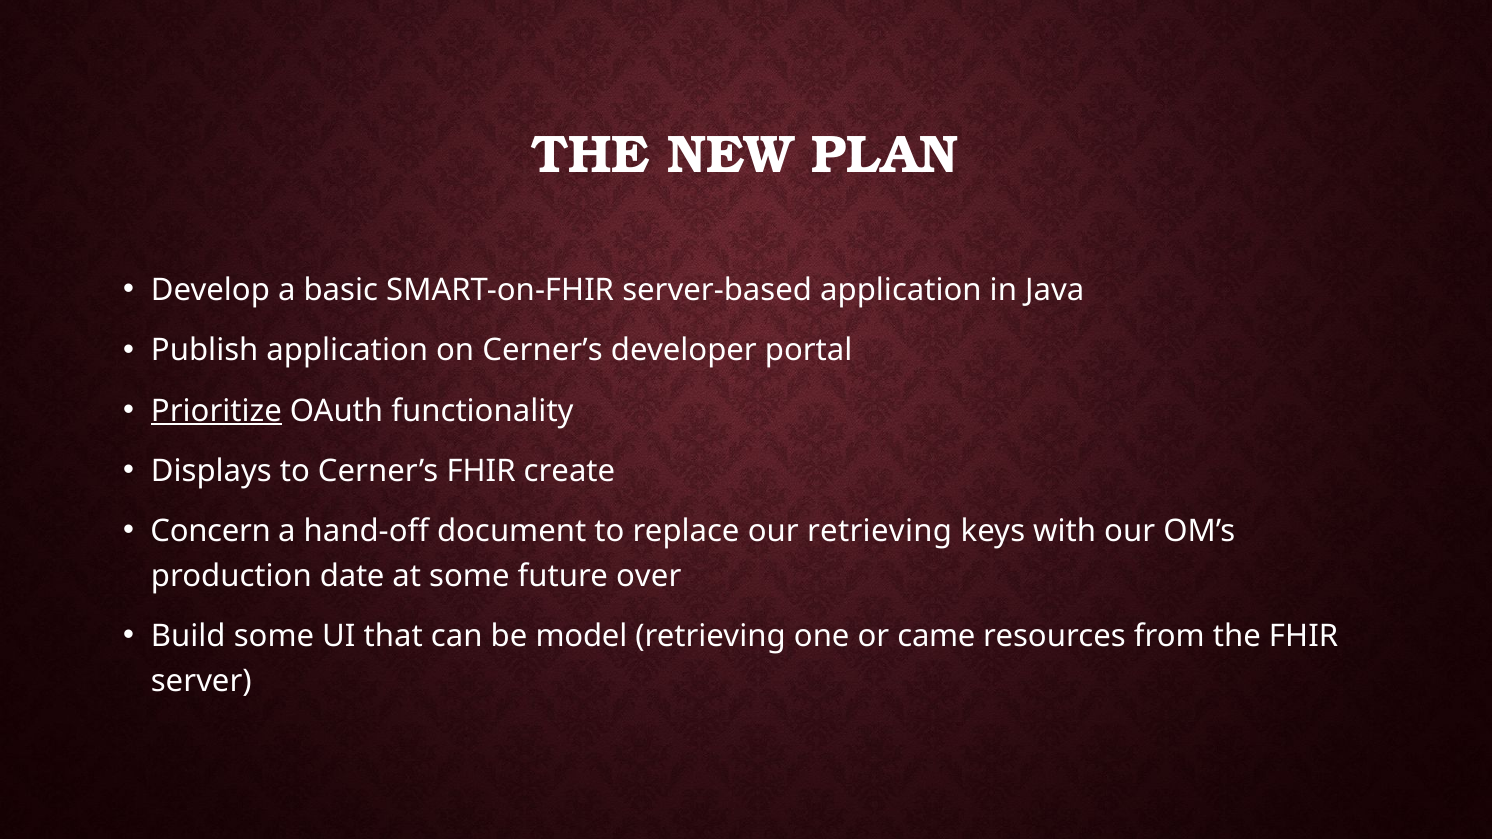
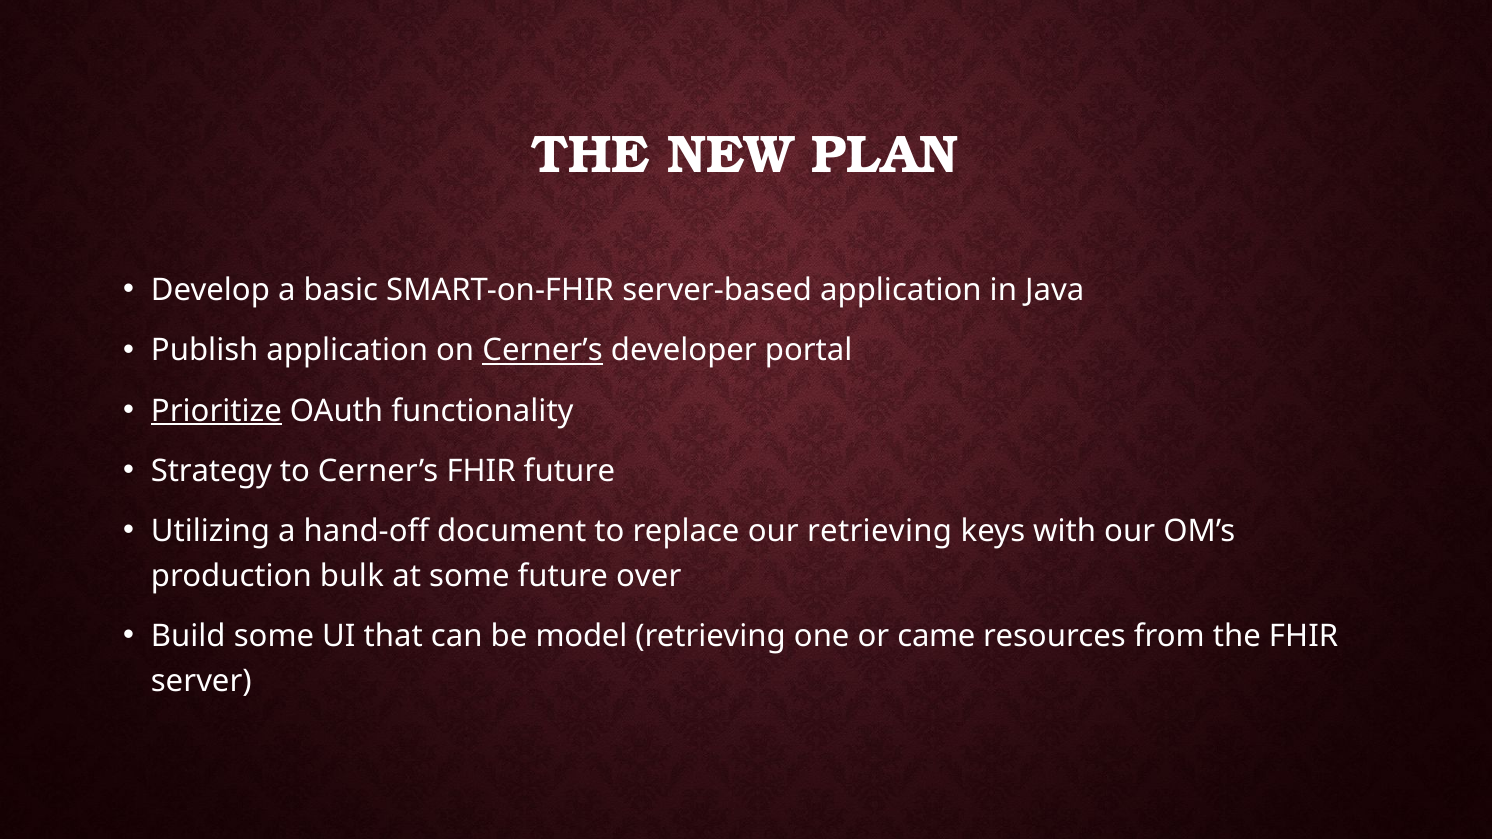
Cerner’s at (543, 351) underline: none -> present
Displays: Displays -> Strategy
FHIR create: create -> future
Concern: Concern -> Utilizing
date: date -> bulk
